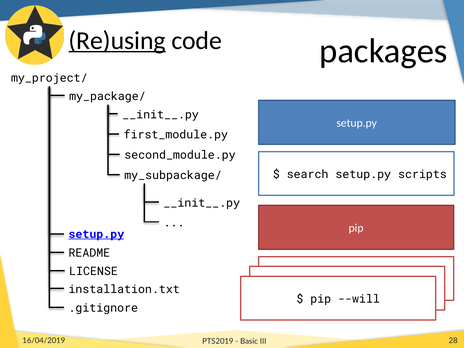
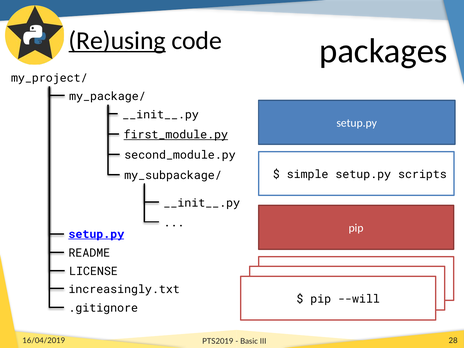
first_module.py underline: none -> present
search: search -> simple
installation.txt: installation.txt -> increasingly.txt
